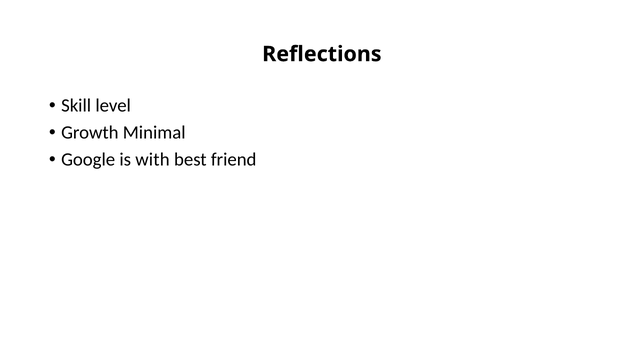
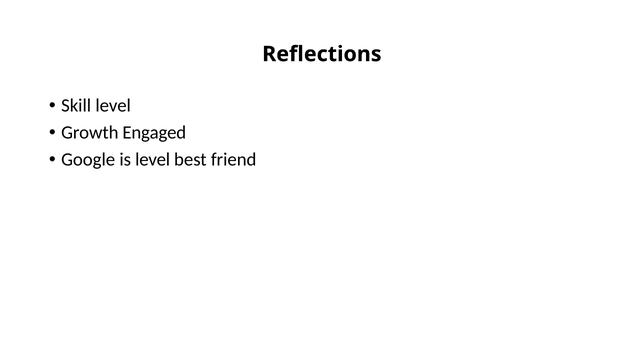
Minimal: Minimal -> Engaged
is with: with -> level
